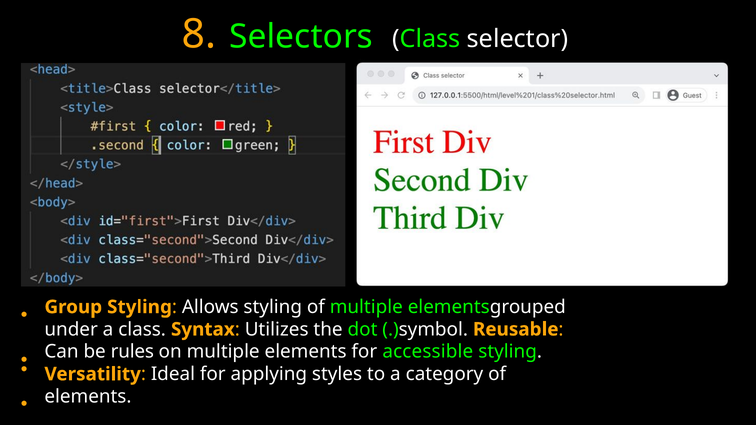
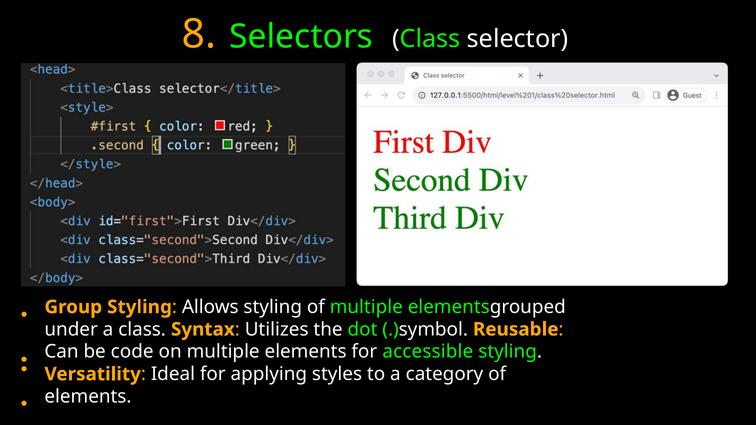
rules: rules -> code
